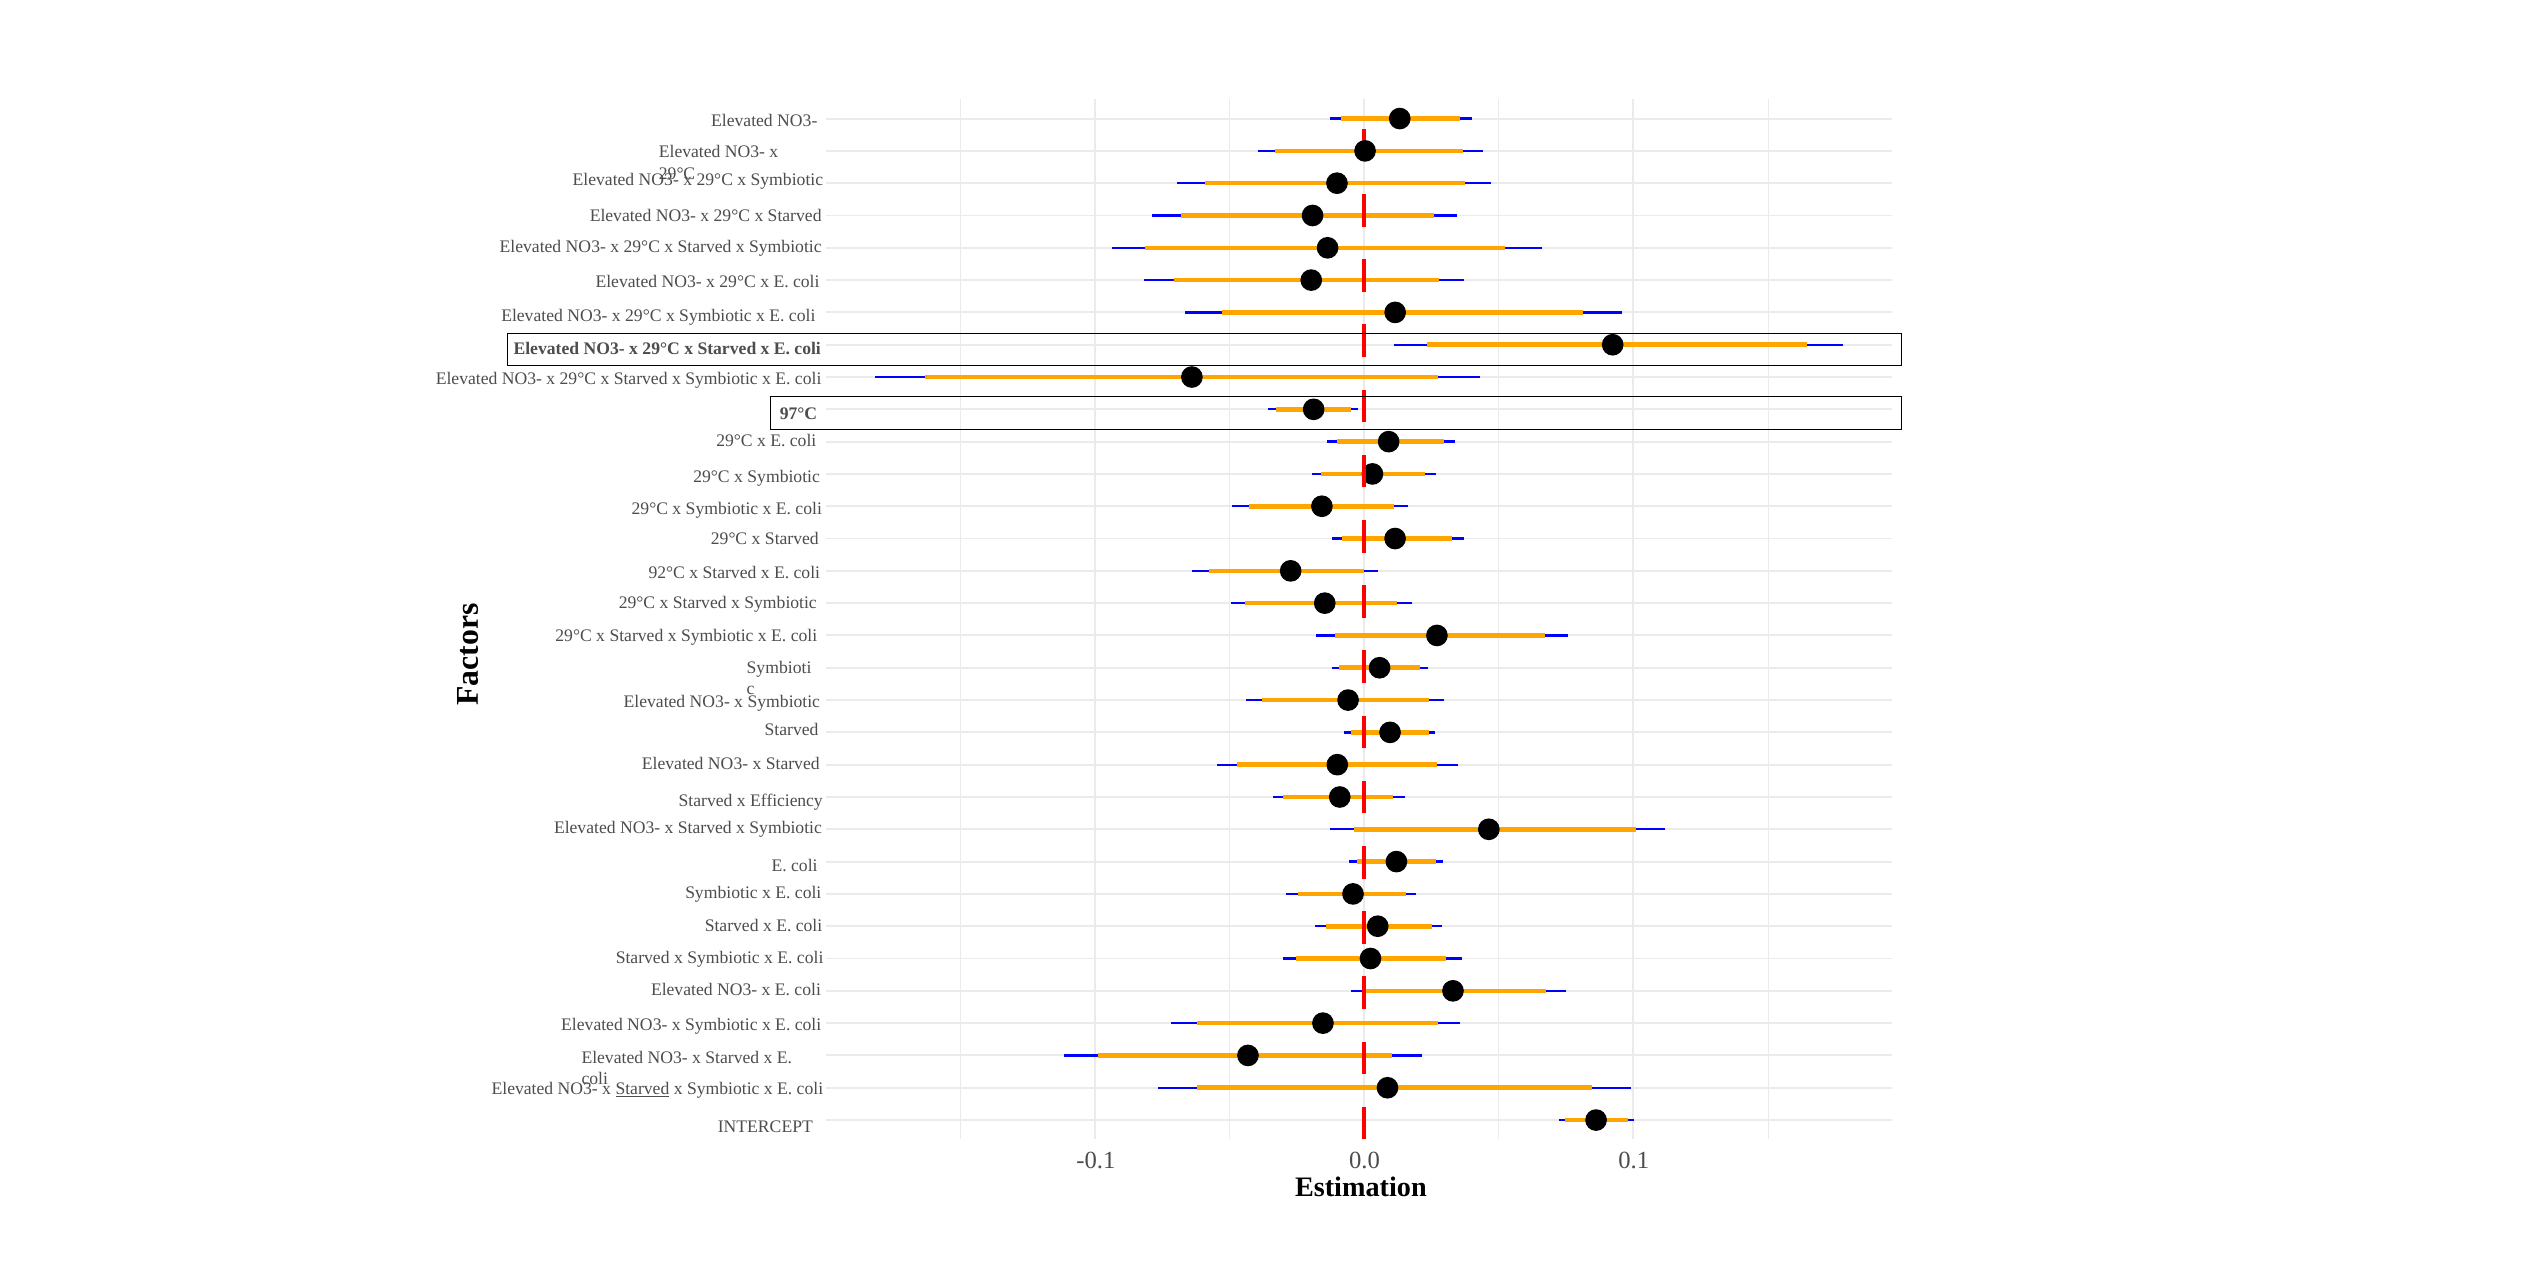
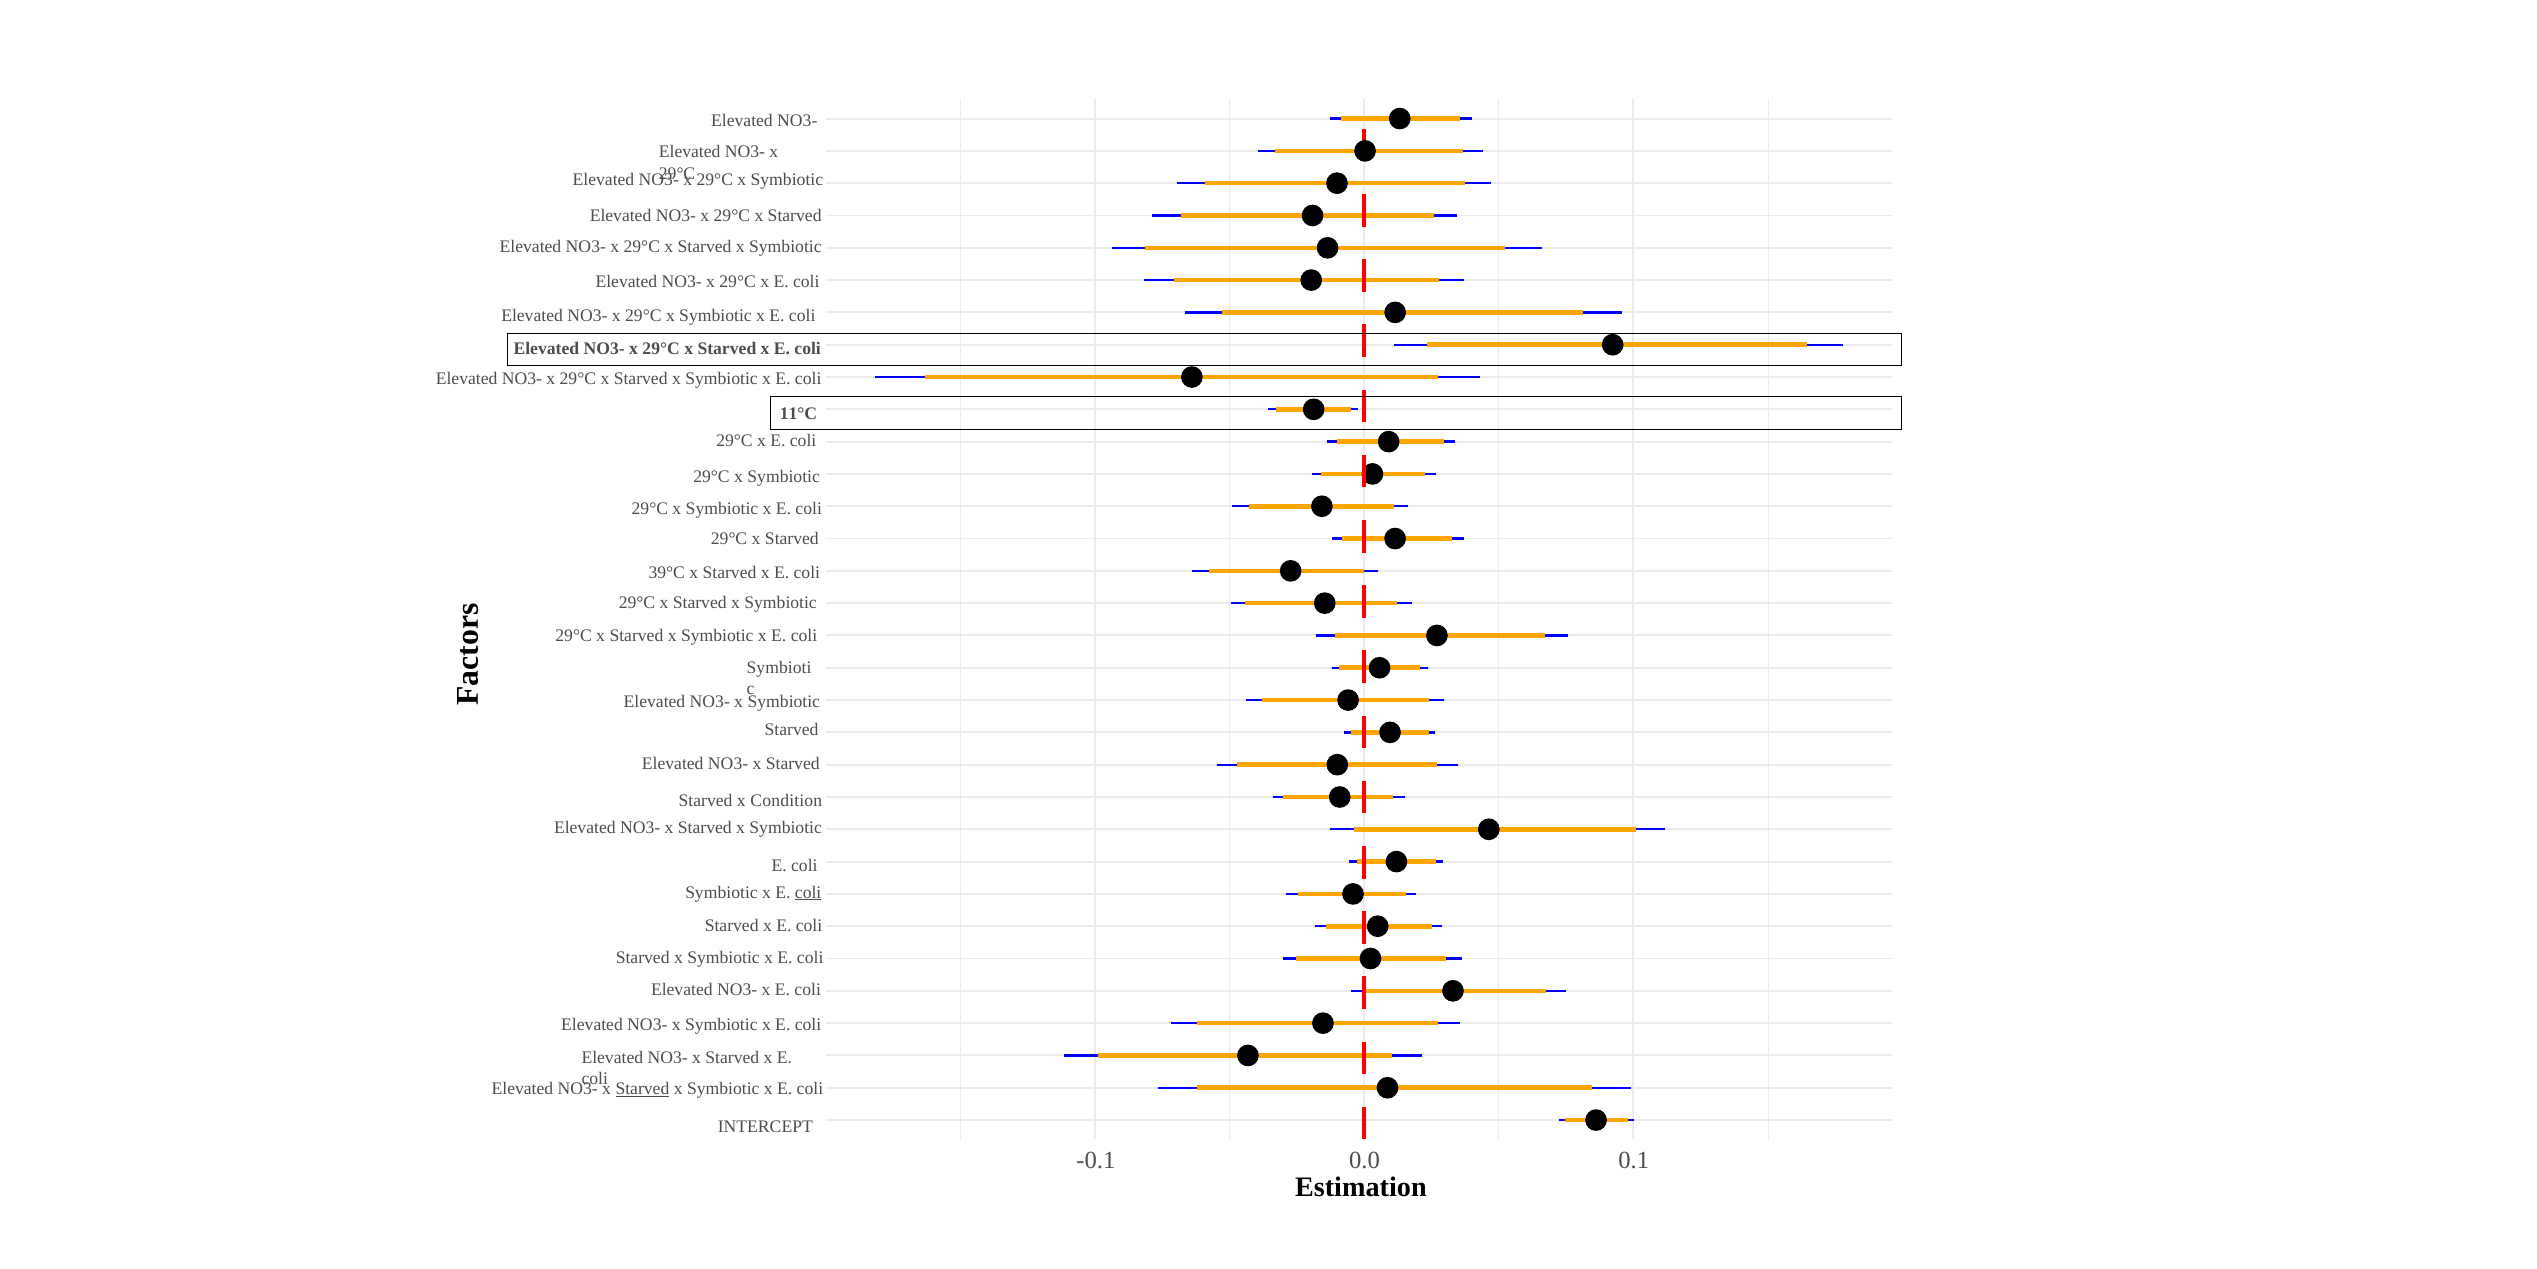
97°C: 97°C -> 11°C
92°C: 92°C -> 39°C
Efficiency: Efficiency -> Condition
coli at (808, 892) underline: none -> present
